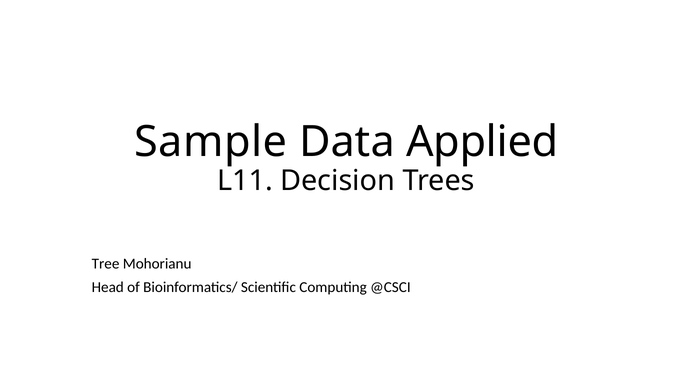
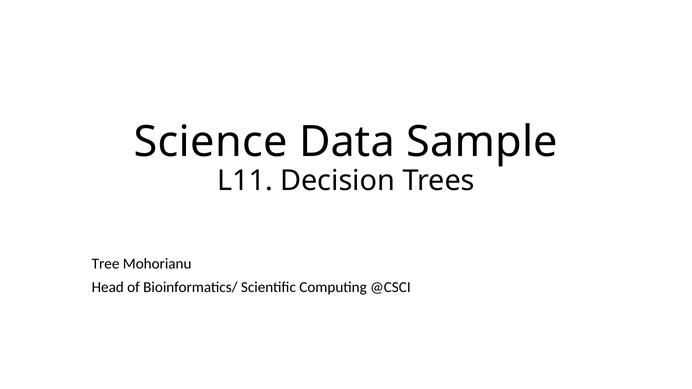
Sample: Sample -> Science
Applied: Applied -> Sample
